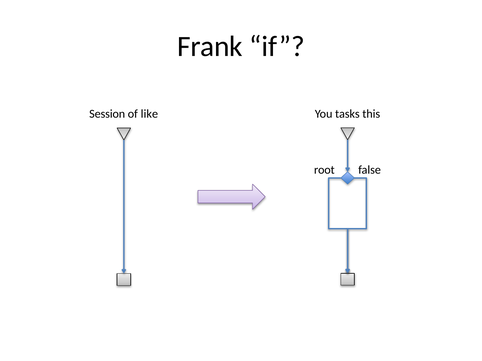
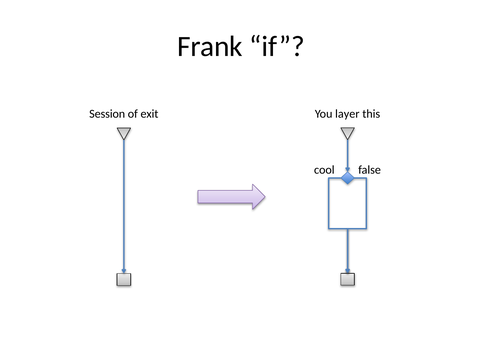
like: like -> exit
tasks: tasks -> layer
root: root -> cool
